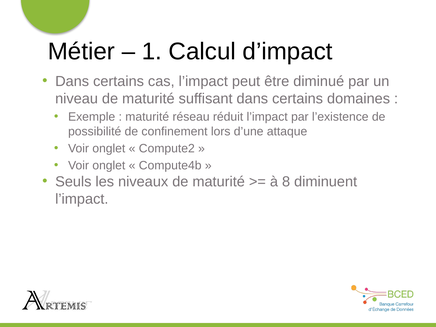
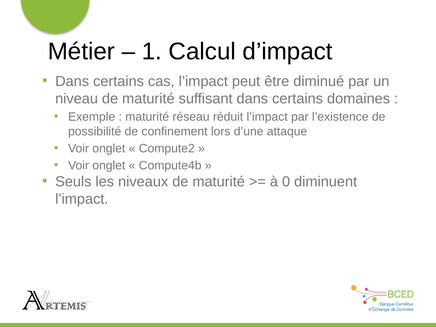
8: 8 -> 0
